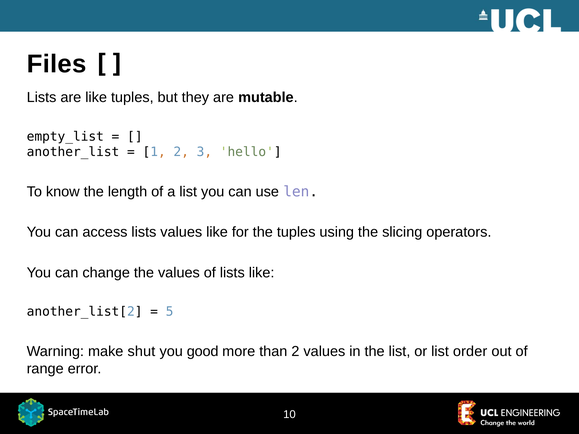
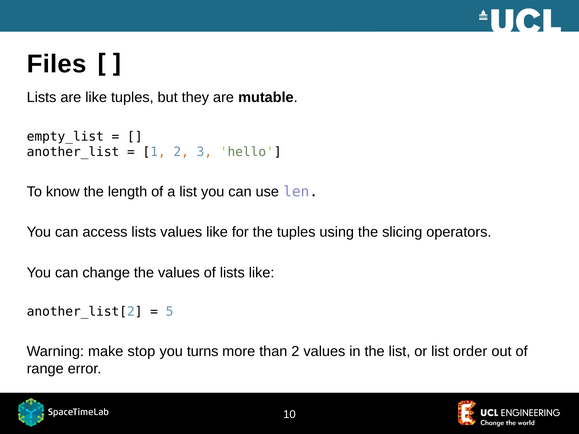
shut: shut -> stop
good: good -> turns
